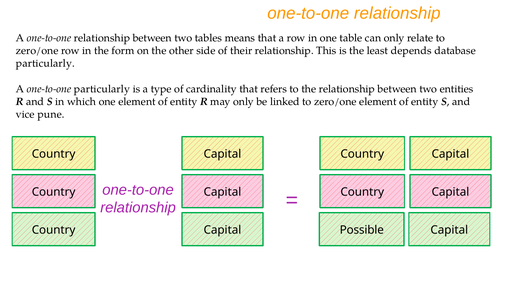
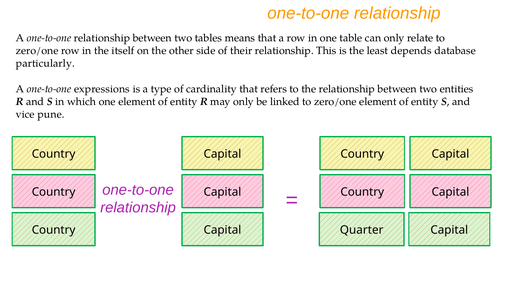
form: form -> itself
one-to-one particularly: particularly -> expressions
Possible: Possible -> Quarter
